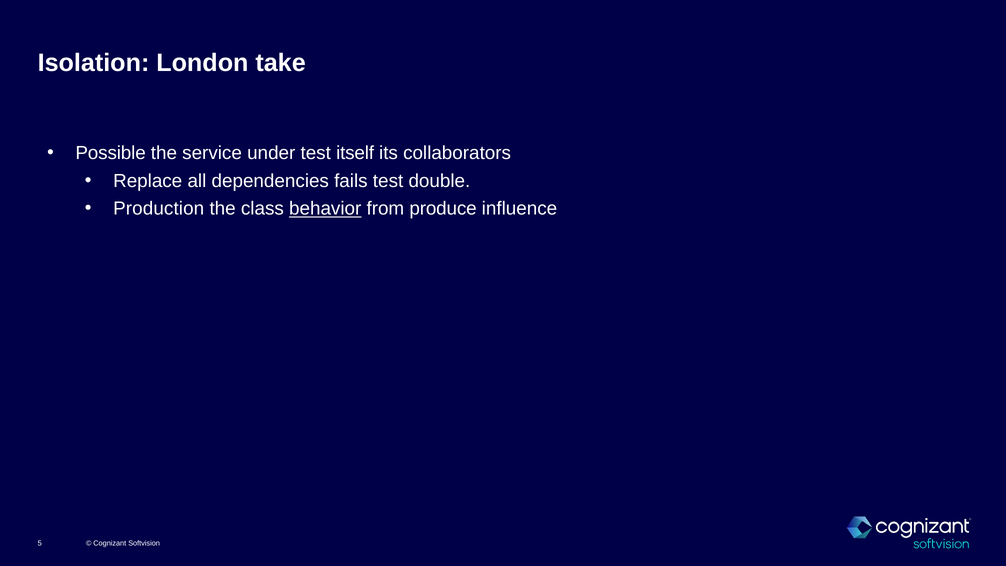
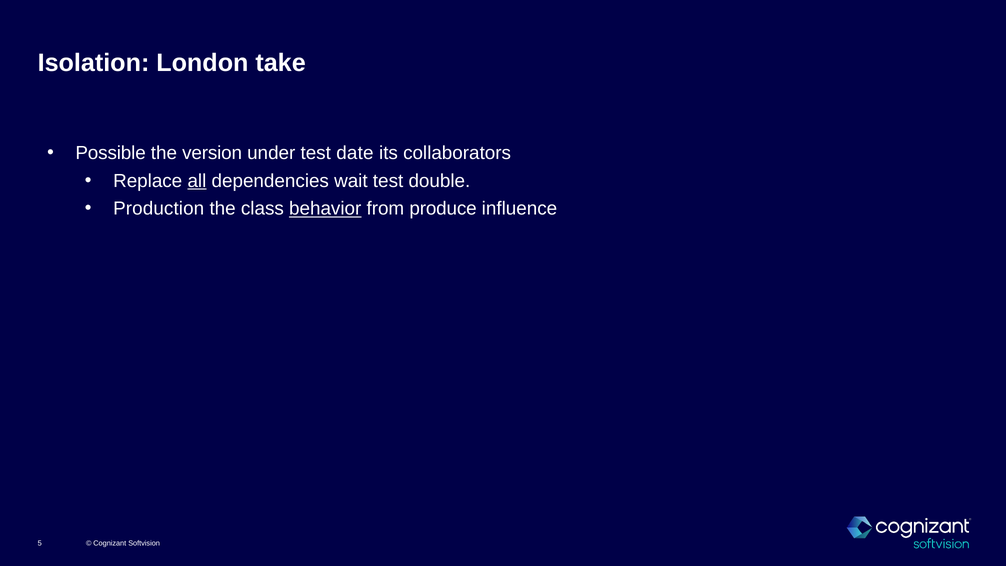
service: service -> version
itself: itself -> date
all underline: none -> present
fails: fails -> wait
